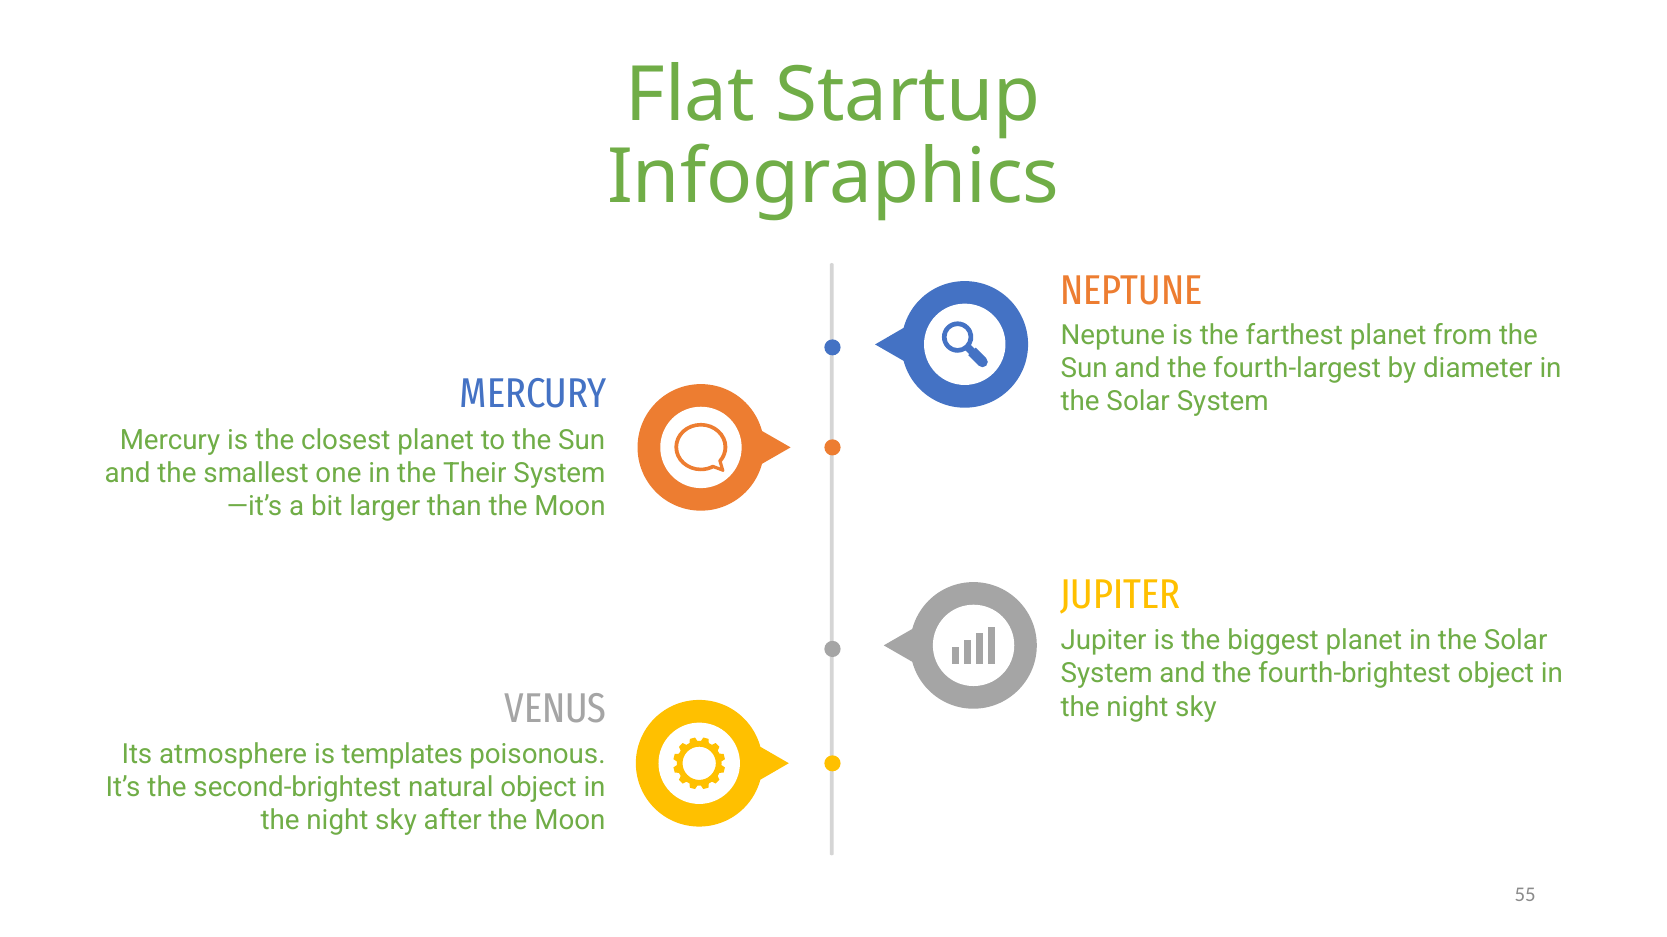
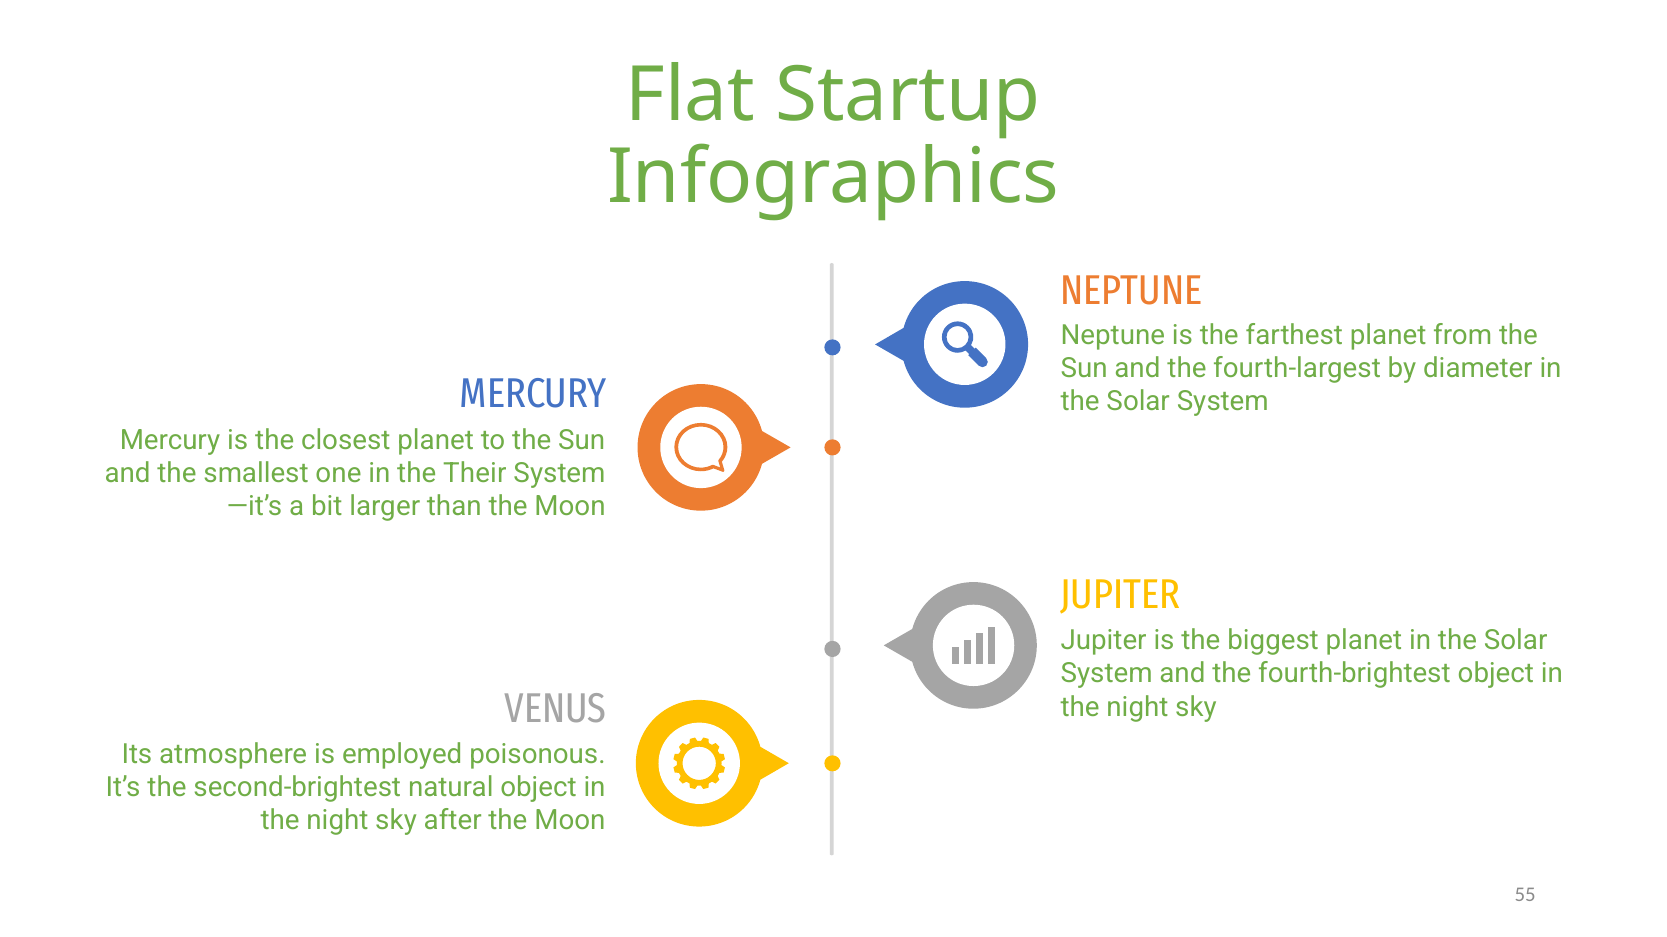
templates: templates -> employed
